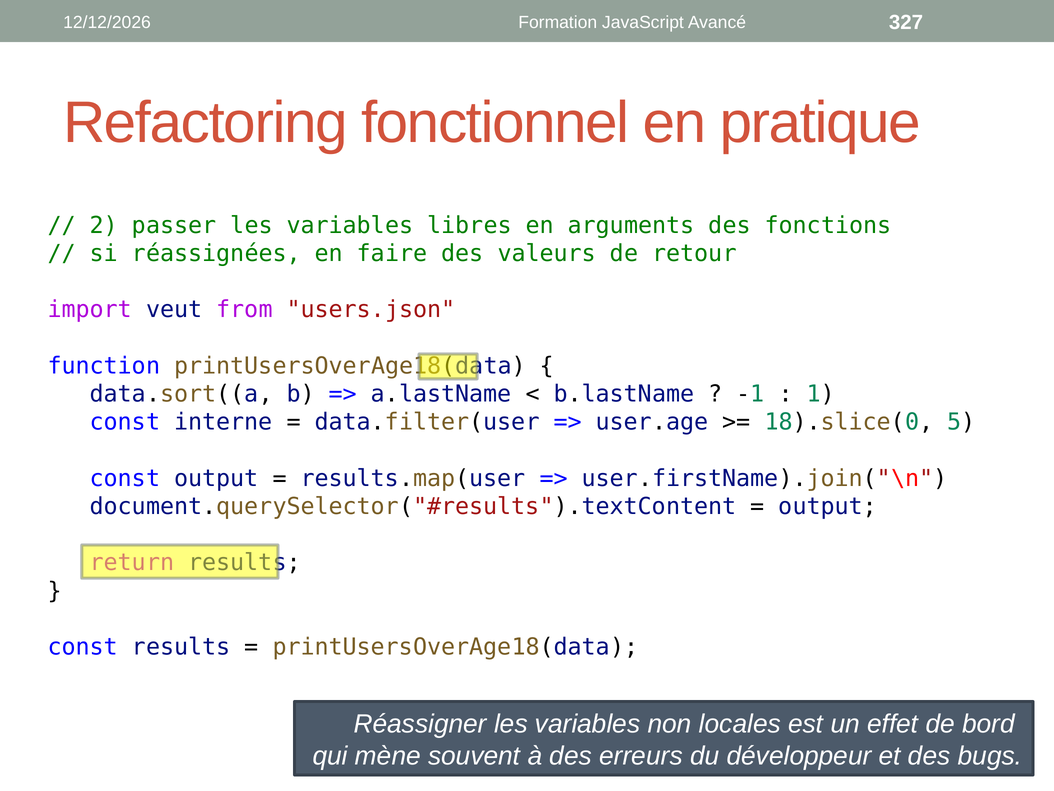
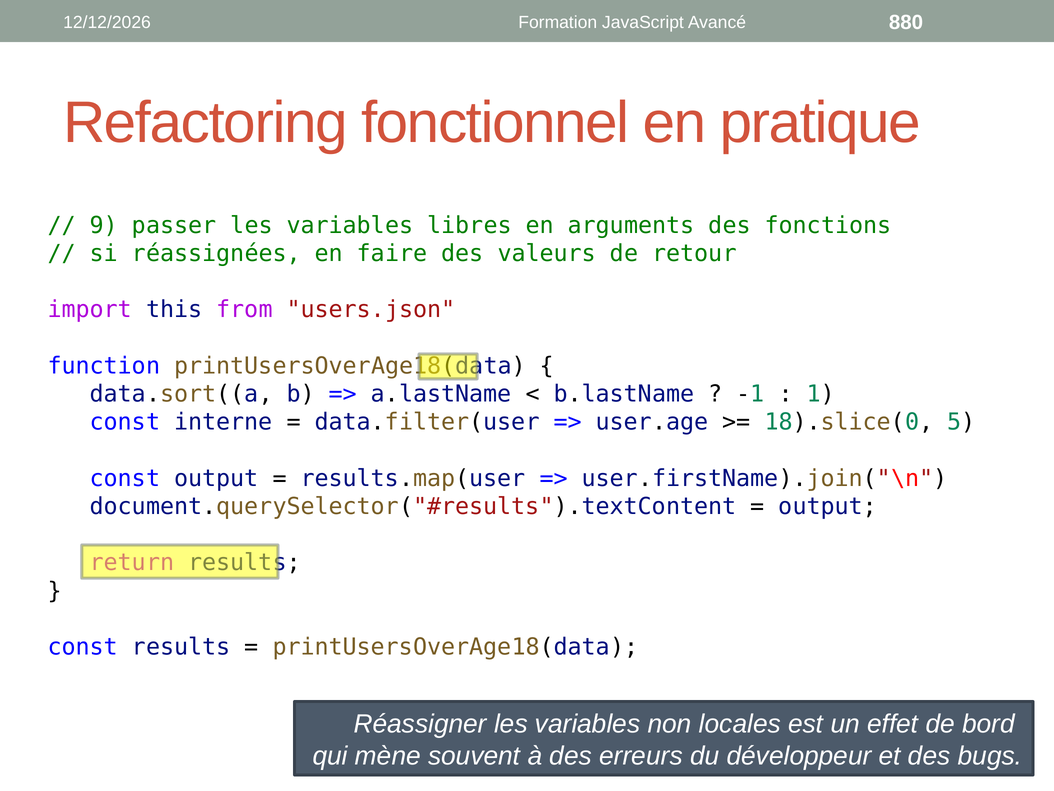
327: 327 -> 880
2: 2 -> 9
veut: veut -> this
